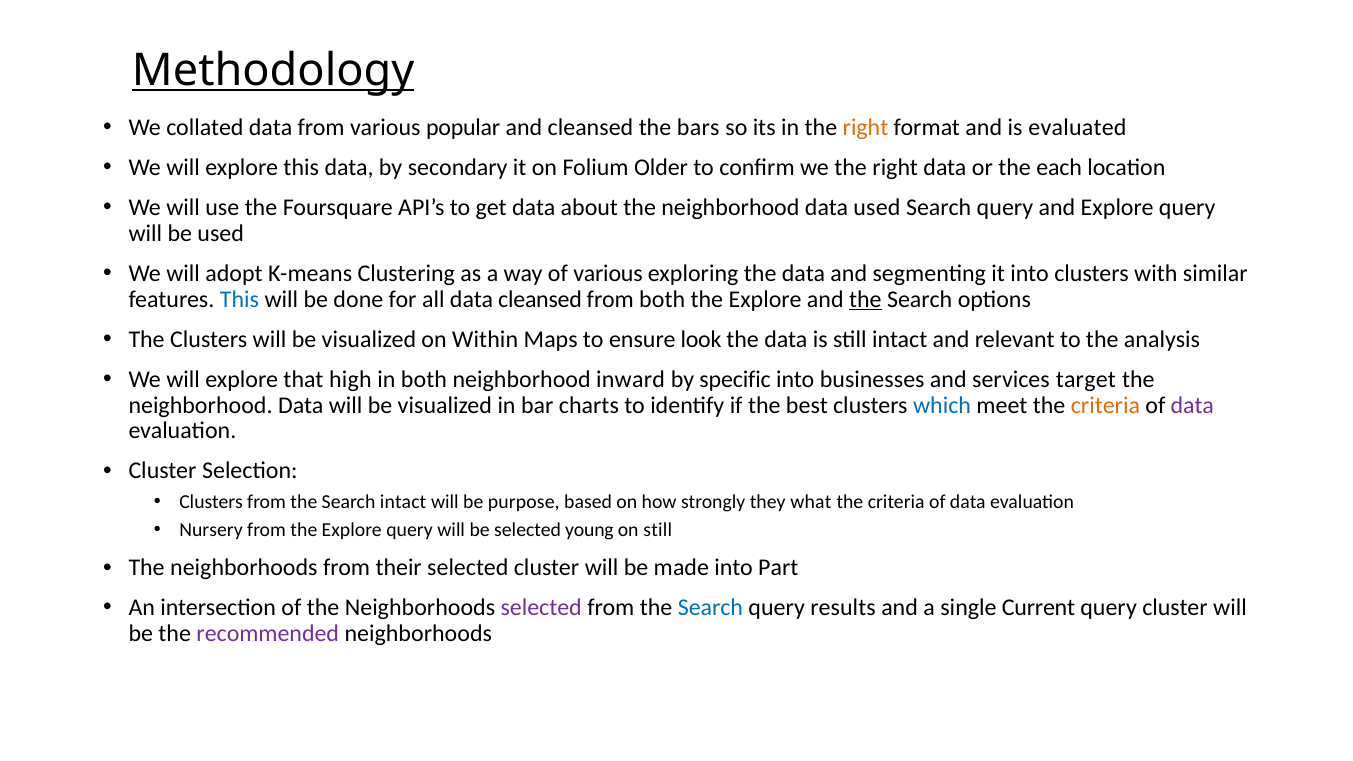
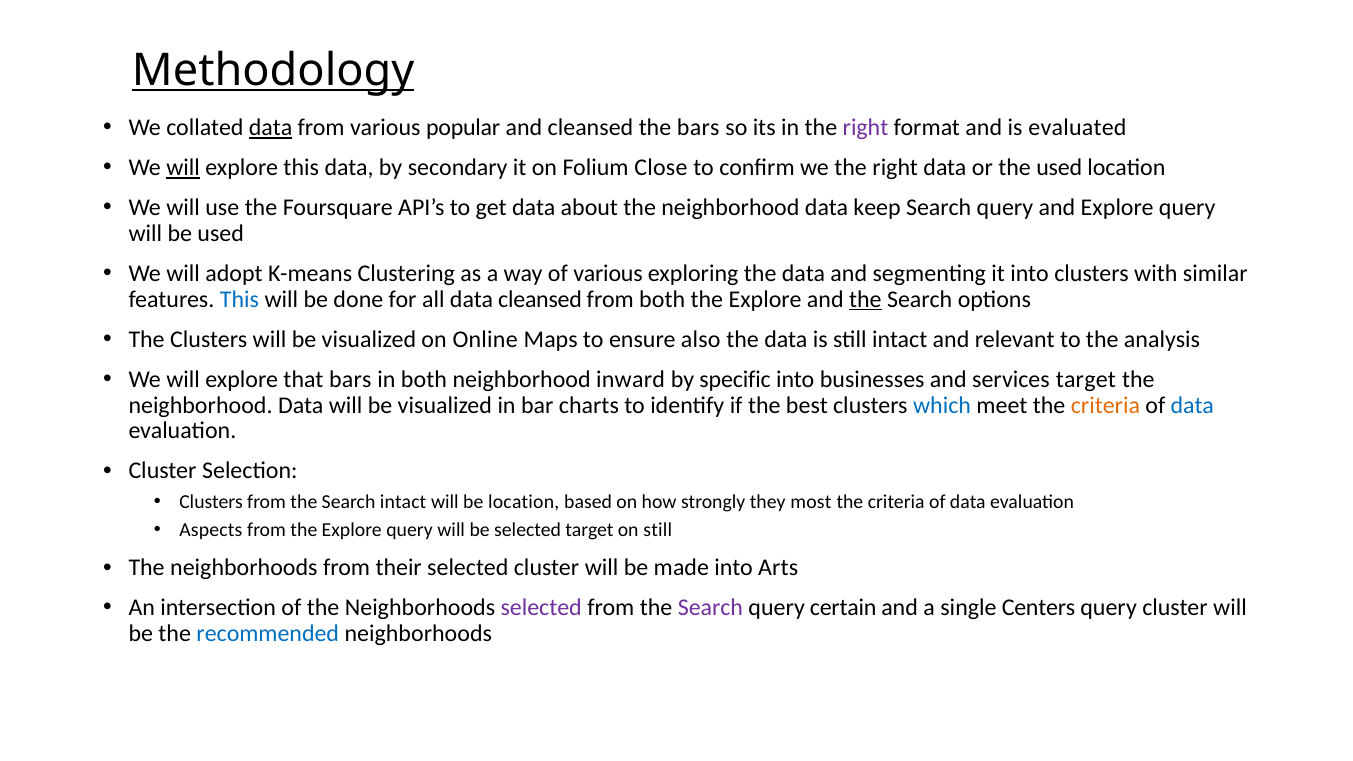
data at (271, 128) underline: none -> present
right at (866, 128) colour: orange -> purple
will at (183, 168) underline: none -> present
Older: Older -> Close
the each: each -> used
data used: used -> keep
Within: Within -> Online
look: look -> also
that high: high -> bars
data at (1192, 405) colour: purple -> blue
be purpose: purpose -> location
what: what -> most
Nursery: Nursery -> Aspects
selected young: young -> target
Part: Part -> Arts
Search at (710, 608) colour: blue -> purple
results: results -> certain
Current: Current -> Centers
recommended colour: purple -> blue
